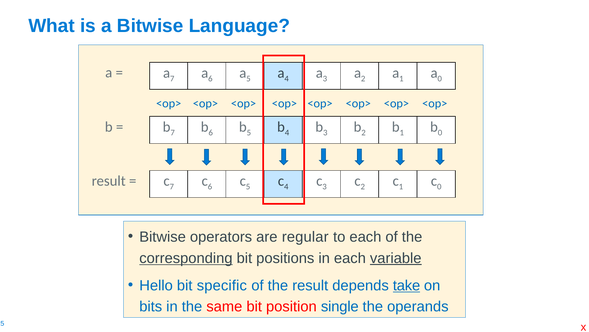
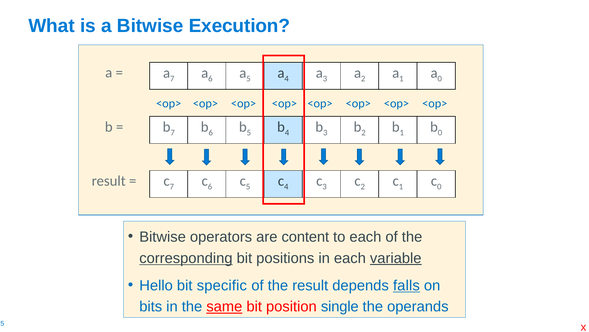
Language: Language -> Execution
regular: regular -> content
take: take -> falls
same underline: none -> present
